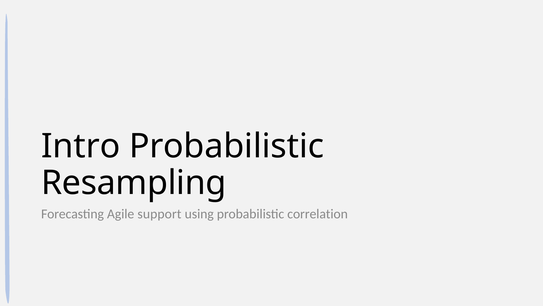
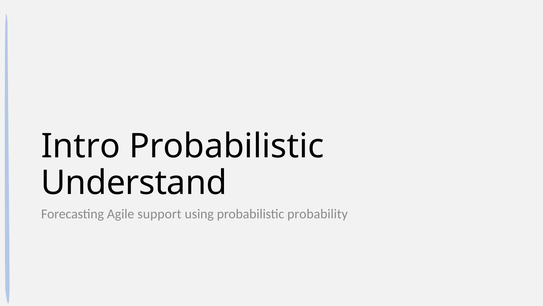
Resampling: Resampling -> Understand
correlation: correlation -> probability
